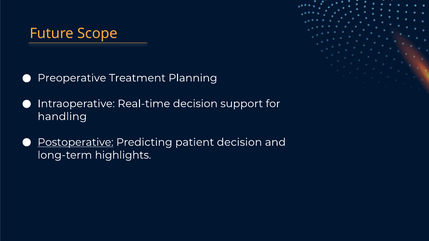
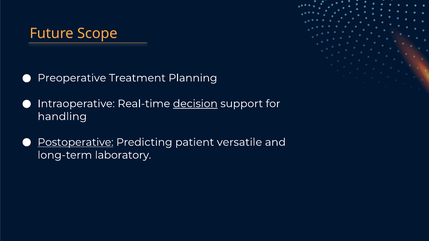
decision at (195, 104) underline: none -> present
patient decision: decision -> versatile
highlights: highlights -> laboratory
